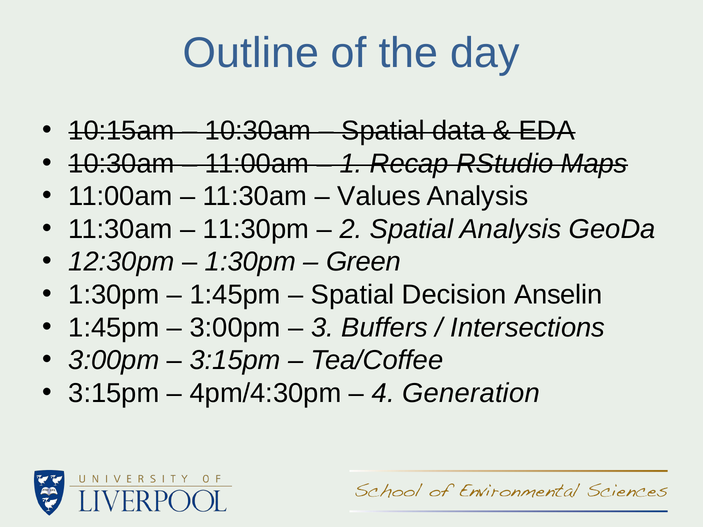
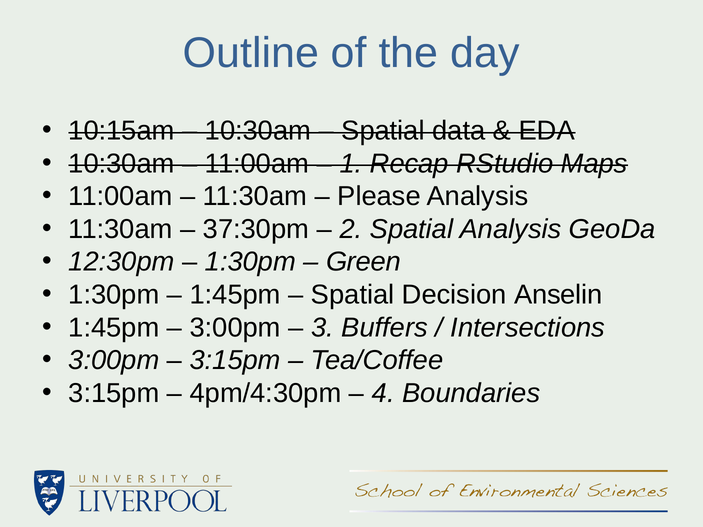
Values: Values -> Please
11:30pm: 11:30pm -> 37:30pm
Generation: Generation -> Boundaries
